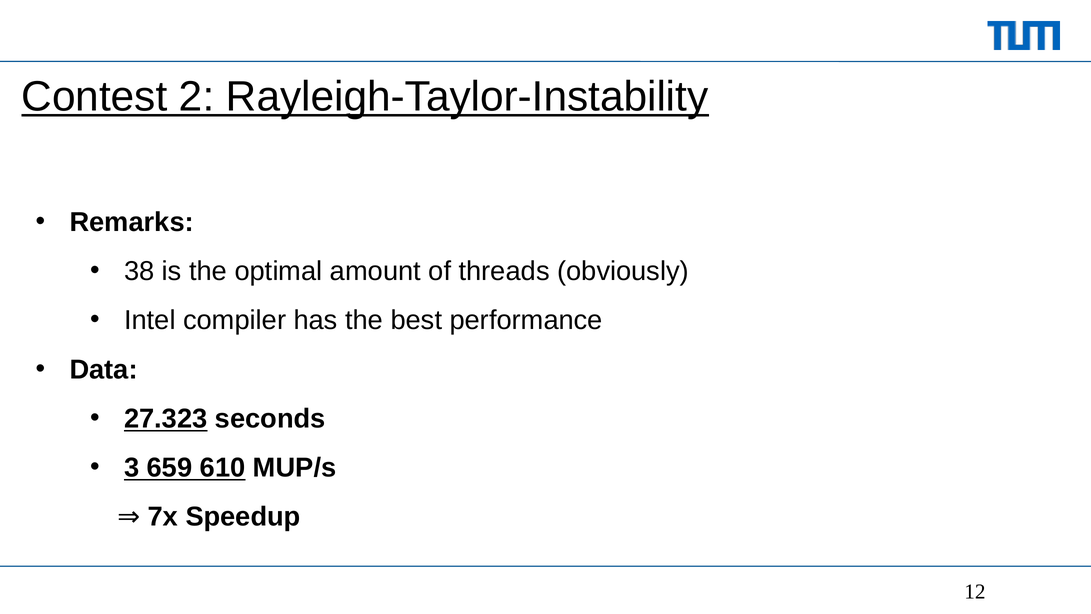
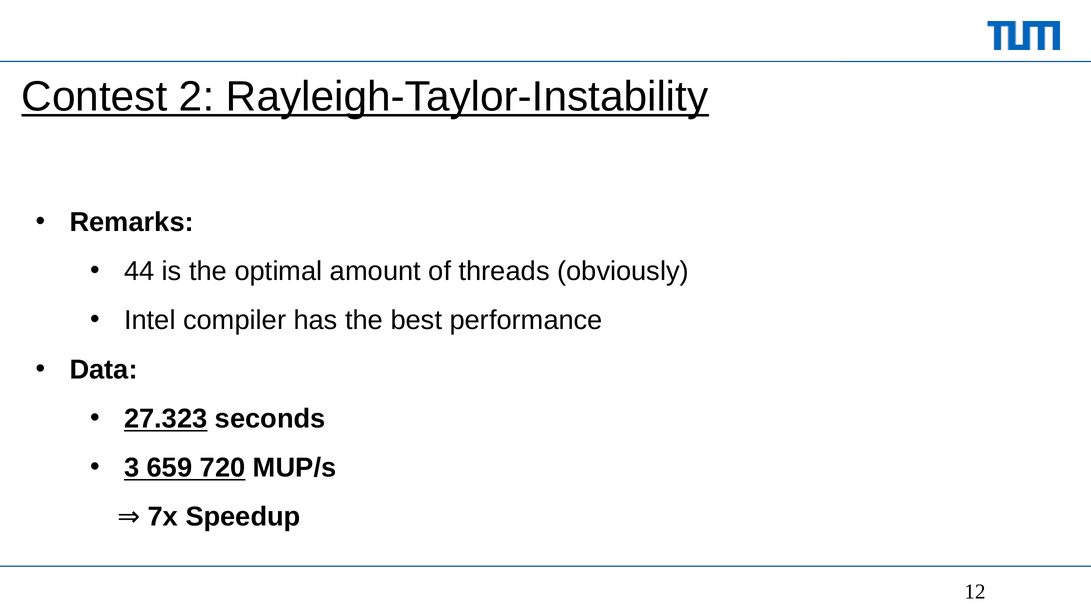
38: 38 -> 44
610: 610 -> 720
